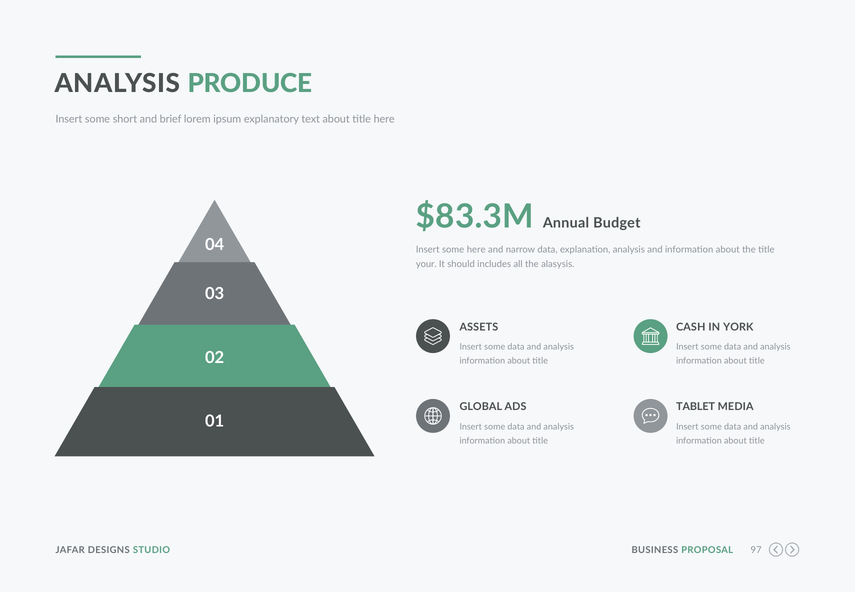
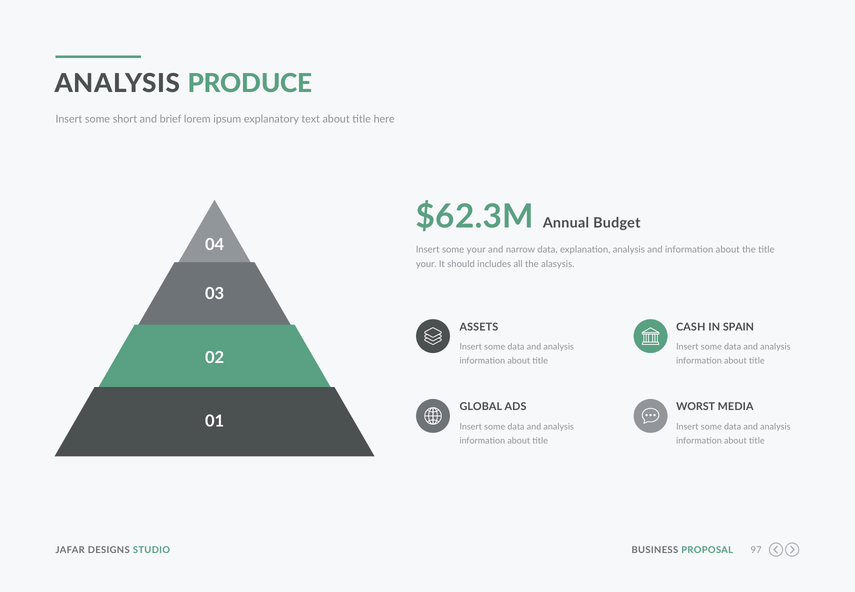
$83.3M: $83.3M -> $62.3M
some here: here -> your
YORK: YORK -> SPAIN
TABLET: TABLET -> WORST
